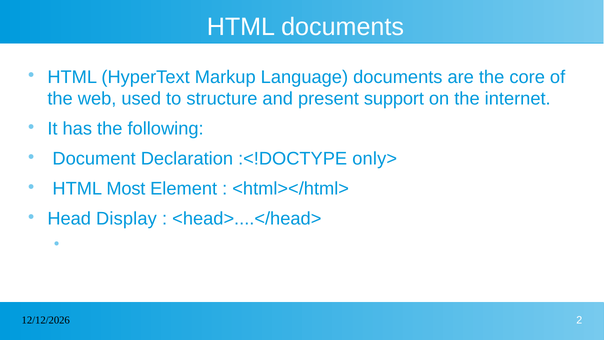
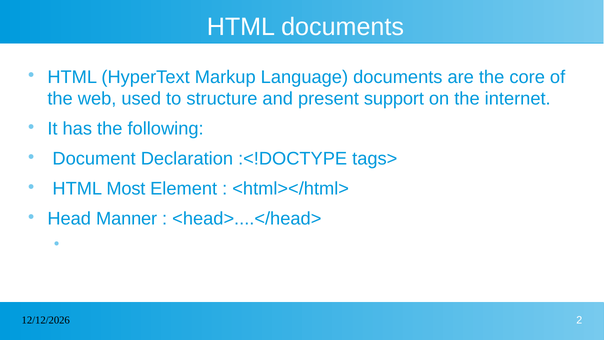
only>: only> -> tags>
Display: Display -> Manner
